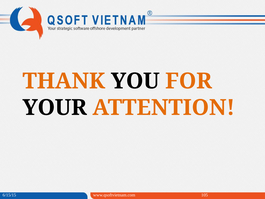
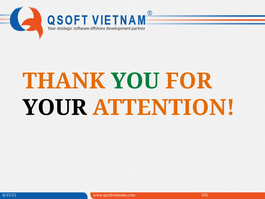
YOU colour: black -> green
